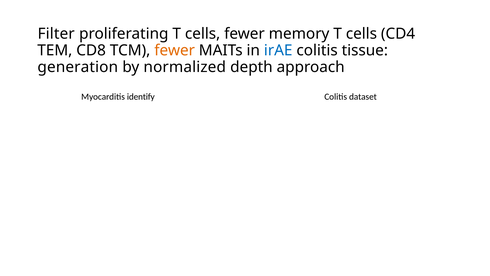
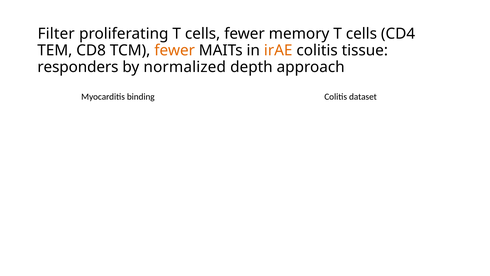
irAE colour: blue -> orange
generation: generation -> responders
identify: identify -> binding
